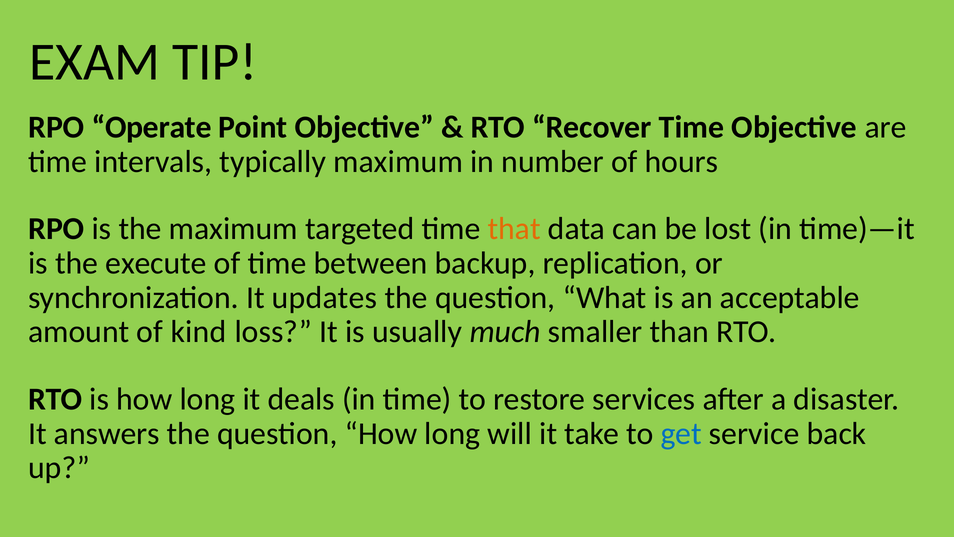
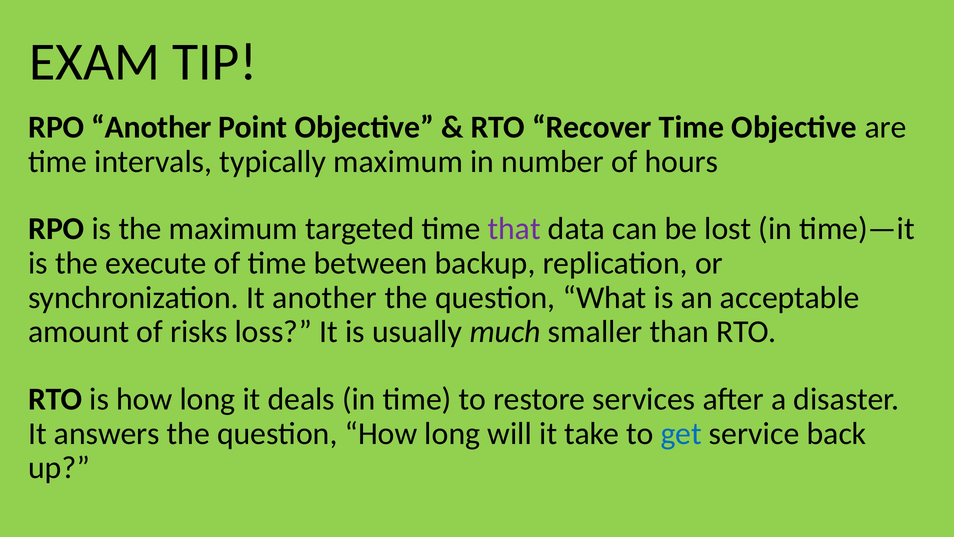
RPO Operate: Operate -> Another
that colour: orange -> purple
It updates: updates -> another
kind: kind -> risks
